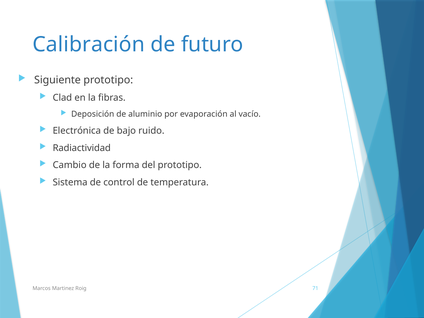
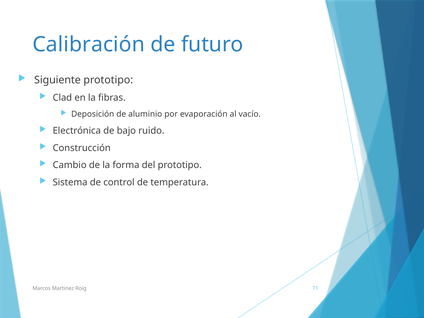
Radiactividad: Radiactividad -> Construcción
